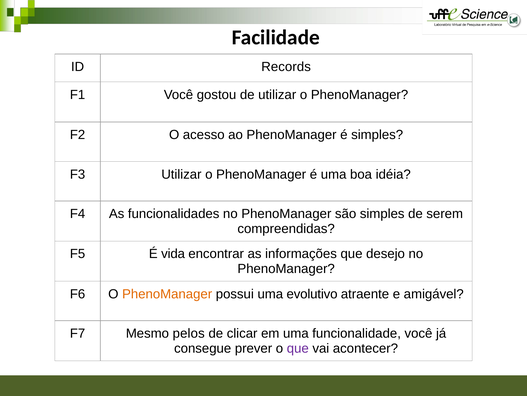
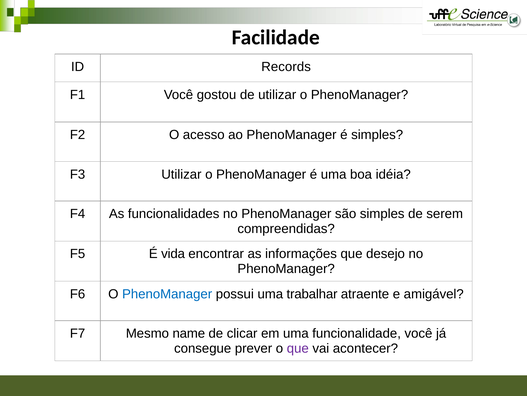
PhenoManager at (167, 294) colour: orange -> blue
evolutivo: evolutivo -> trabalhar
pelos: pelos -> name
